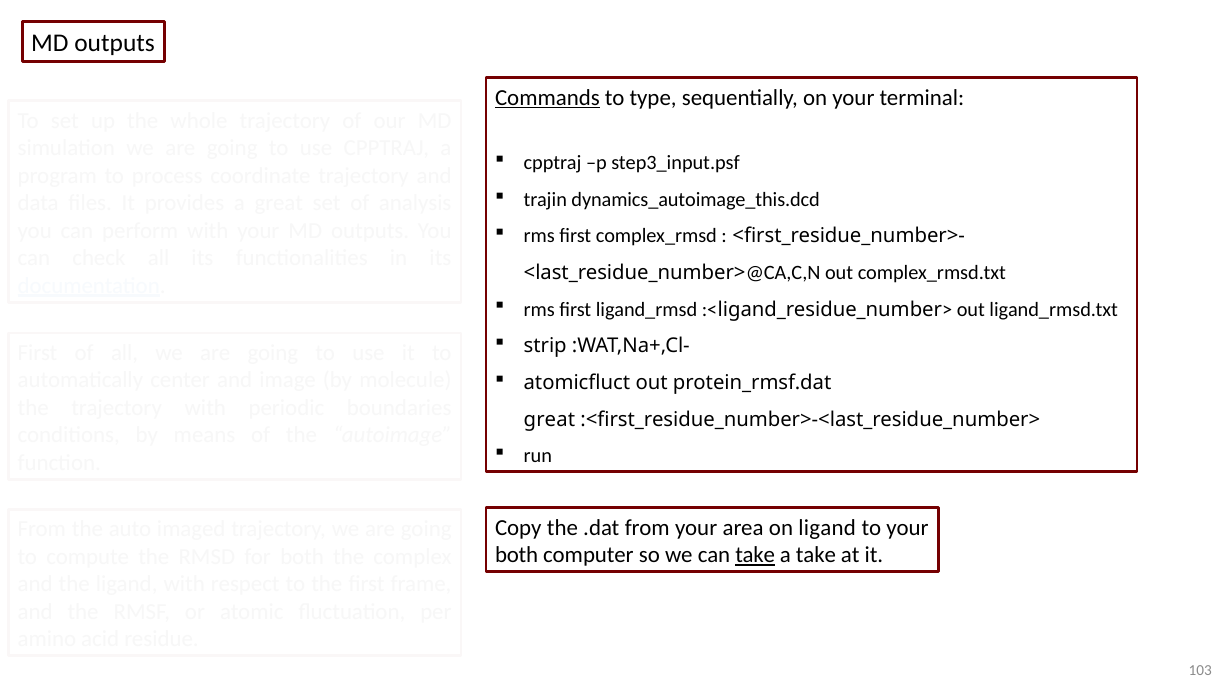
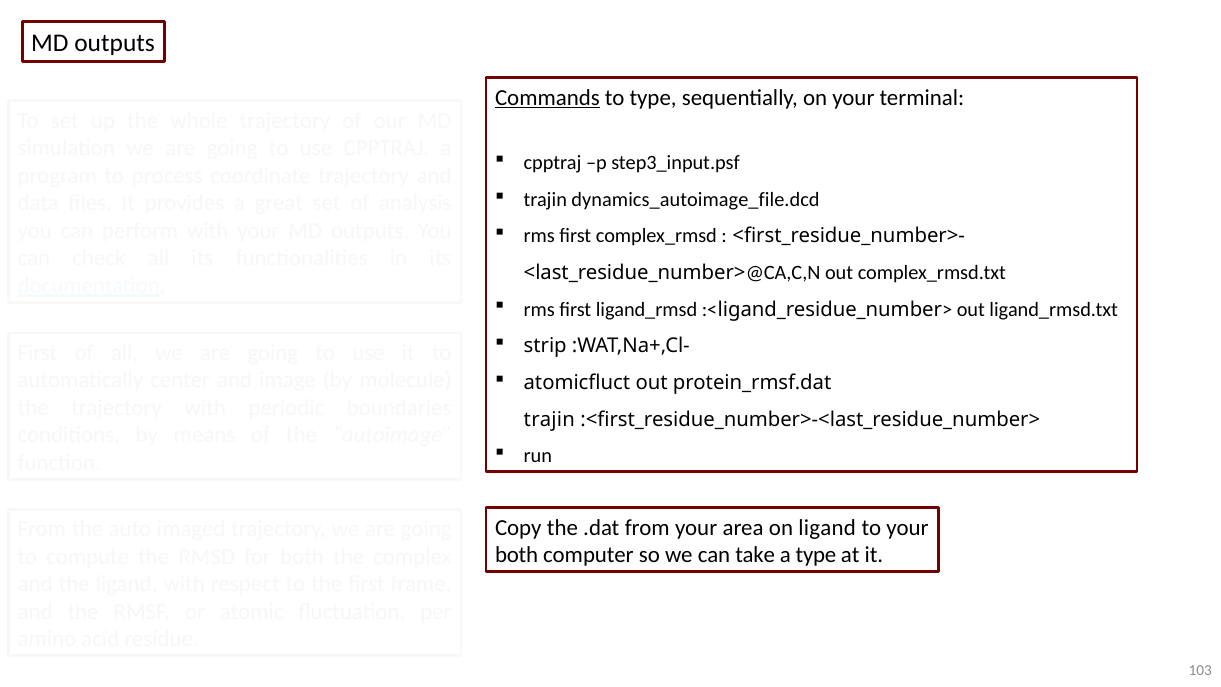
dynamics_autoimage_this.dcd: dynamics_autoimage_this.dcd -> dynamics_autoimage_file.dcd
great at (549, 419): great -> trajin
take at (755, 555) underline: present -> none
a take: take -> type
